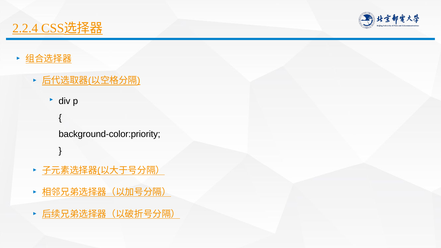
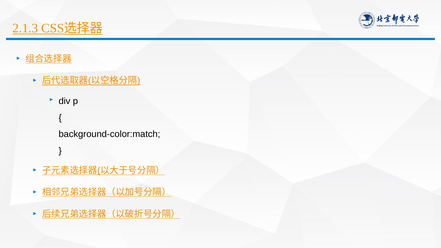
2.2.4: 2.2.4 -> 2.1.3
background-color:priority: background-color:priority -> background-color:match
